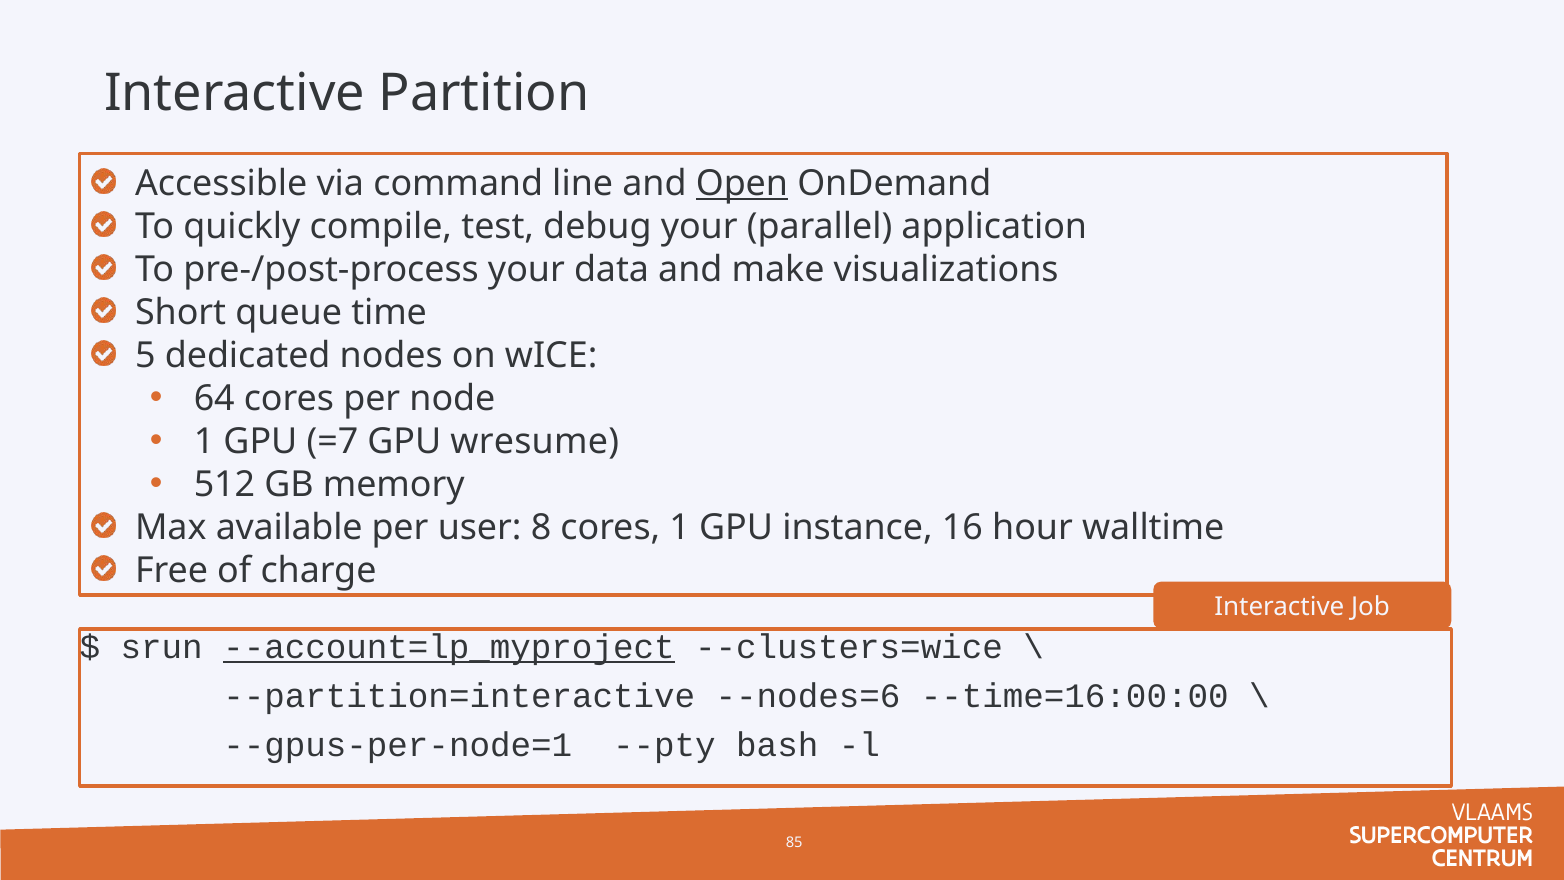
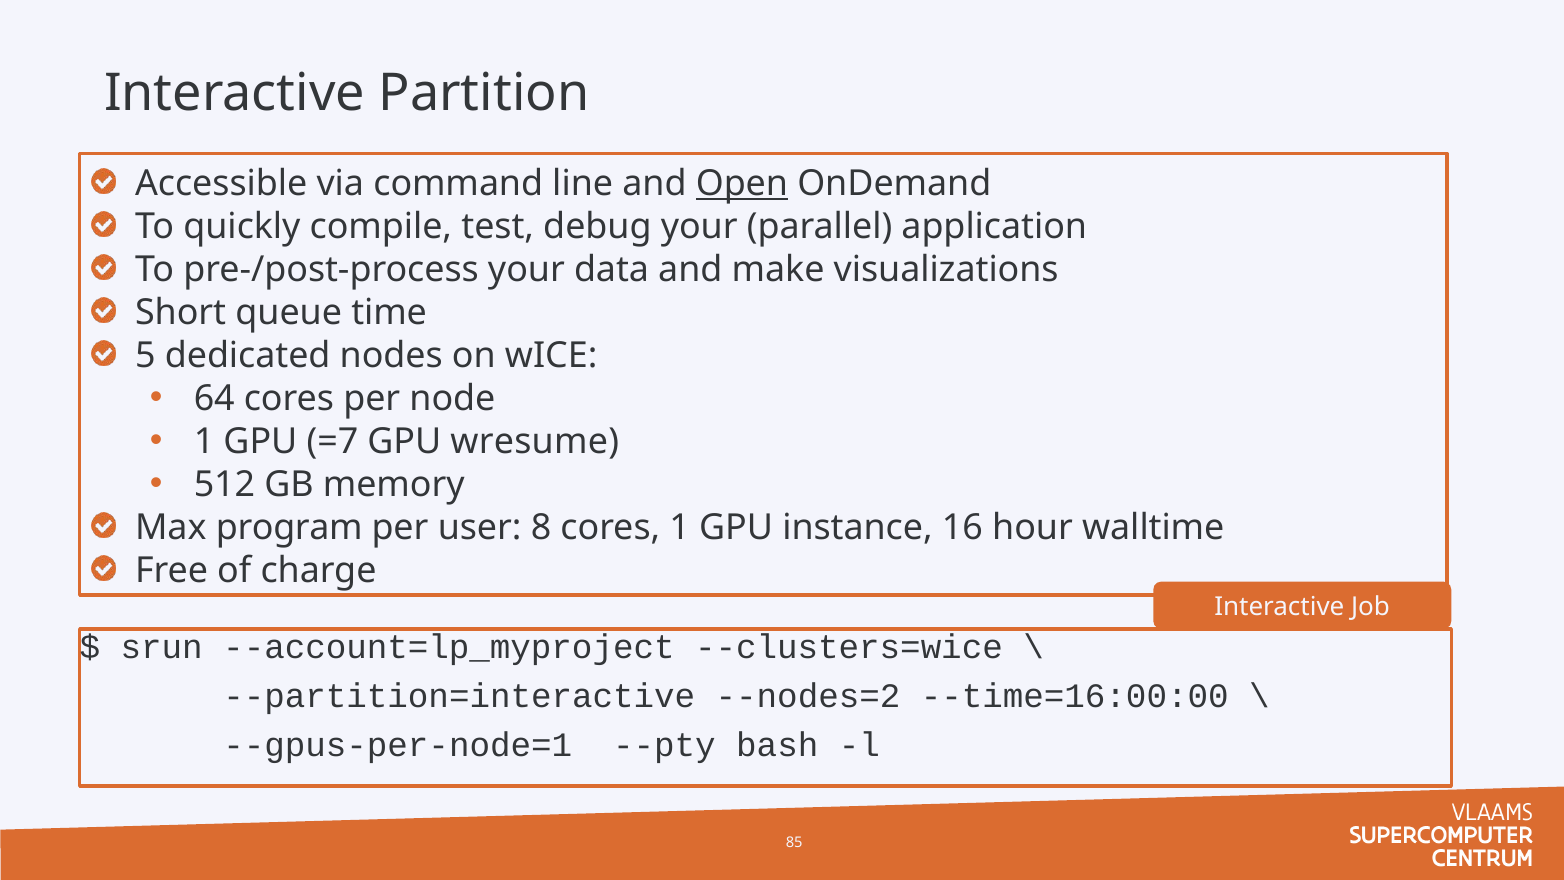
available: available -> program
--account=lp_myproject underline: present -> none
--nodes=6: --nodes=6 -> --nodes=2
